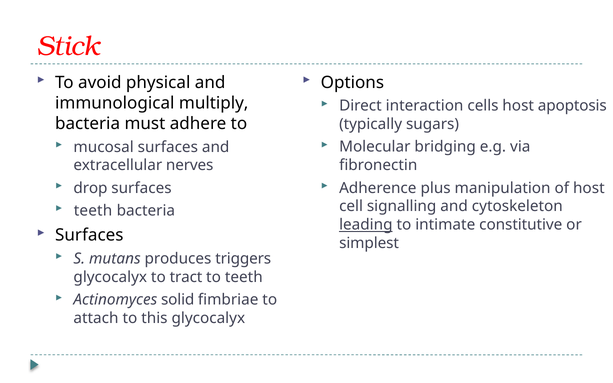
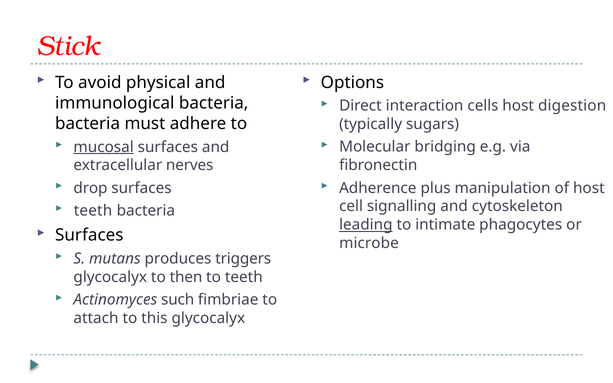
immunological multiply: multiply -> bacteria
apoptosis: apoptosis -> digestion
mucosal underline: none -> present
constitutive: constitutive -> phagocytes
simplest: simplest -> microbe
tract: tract -> then
solid: solid -> such
